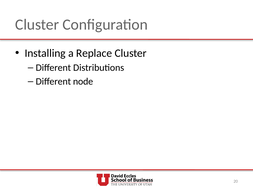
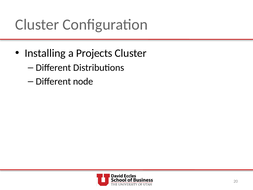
Replace: Replace -> Projects
